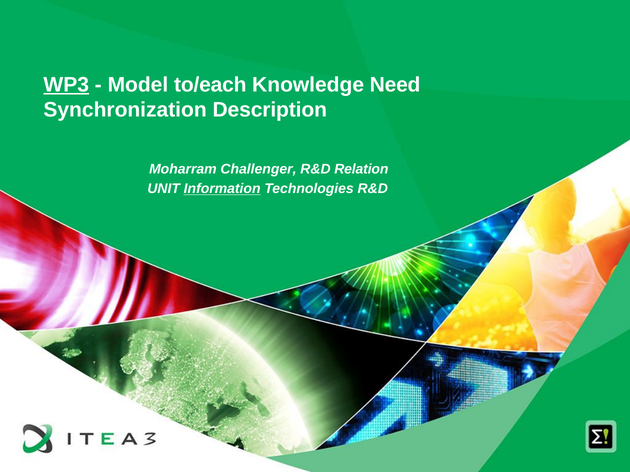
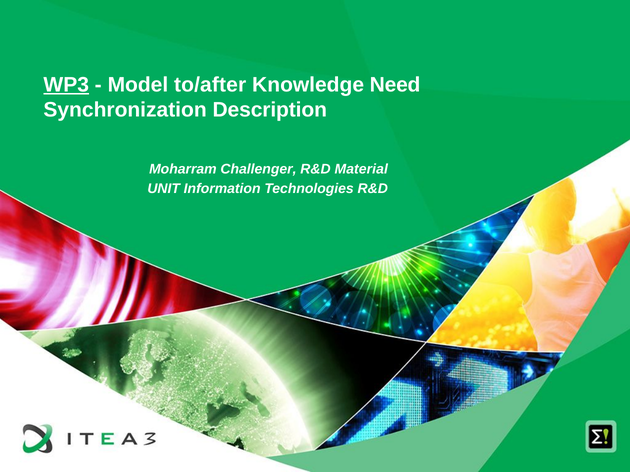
to/each: to/each -> to/after
Relation: Relation -> Material
Information underline: present -> none
